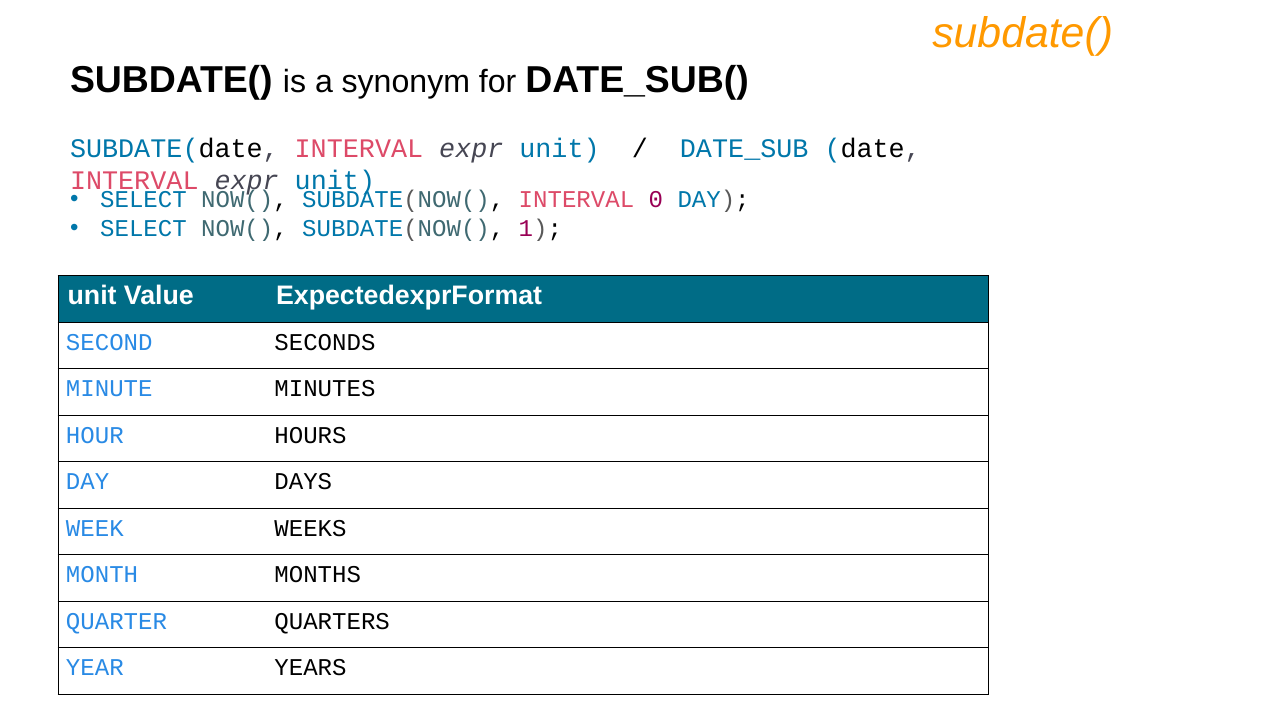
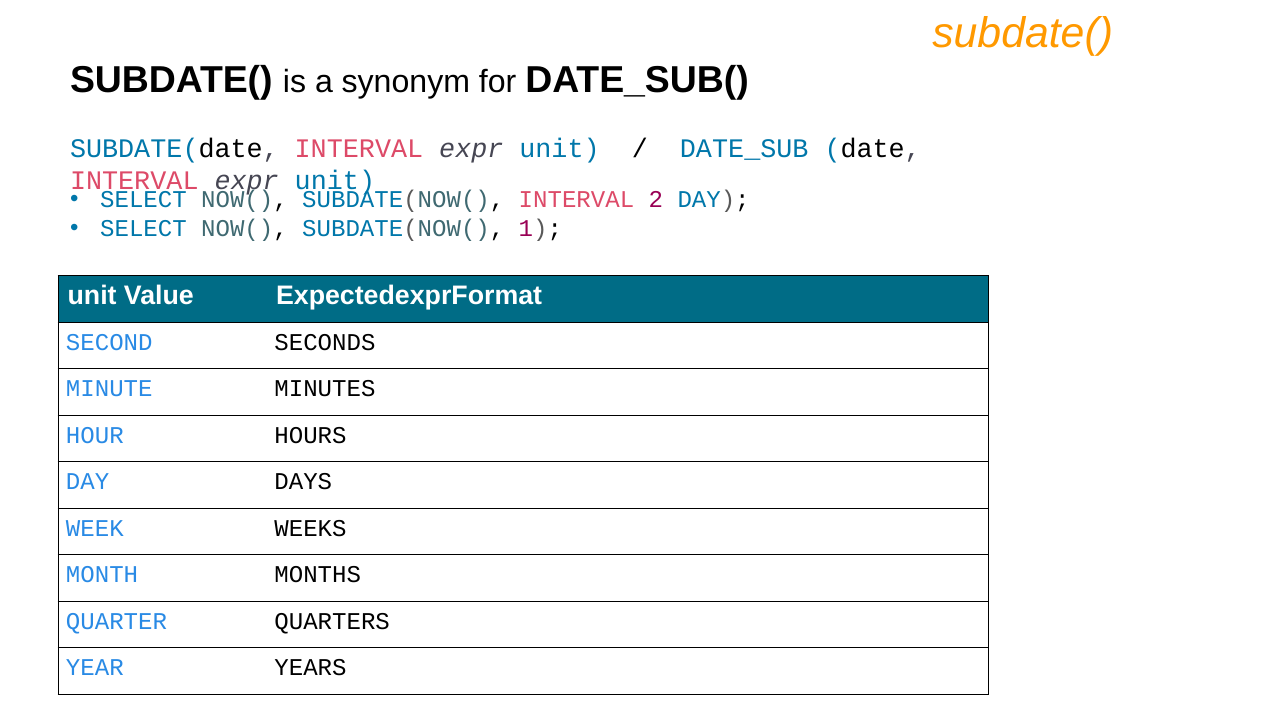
0: 0 -> 2
